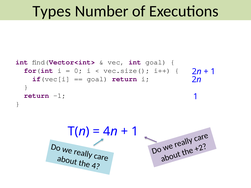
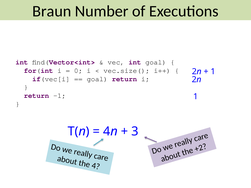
Types: Types -> Braun
1 at (135, 132): 1 -> 3
